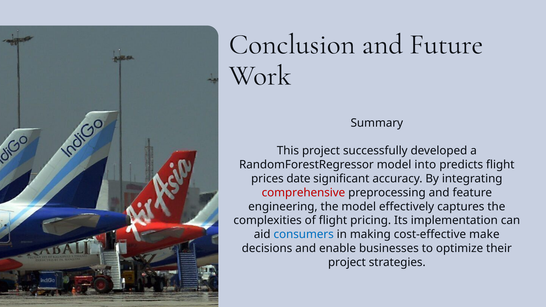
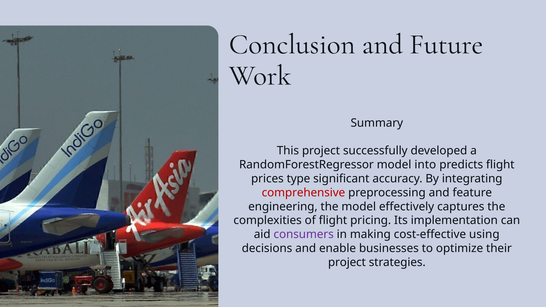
date: date -> type
consumers colour: blue -> purple
make: make -> using
